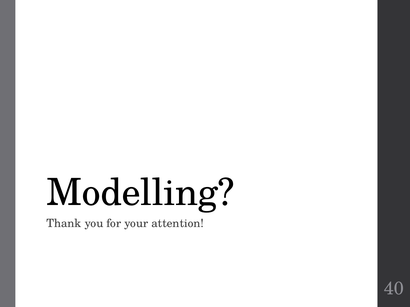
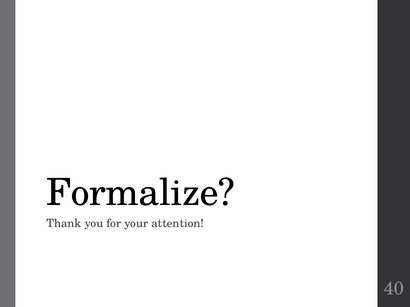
Modelling: Modelling -> Formalize
